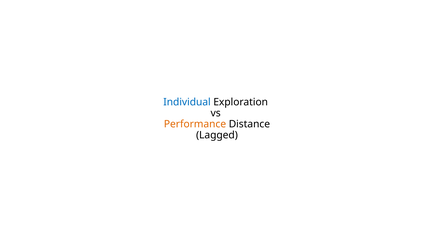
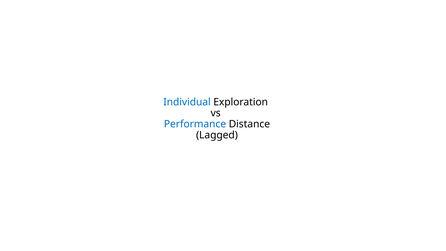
Performance colour: orange -> blue
